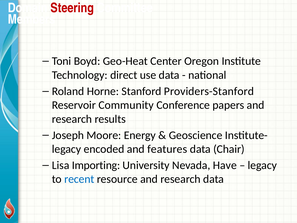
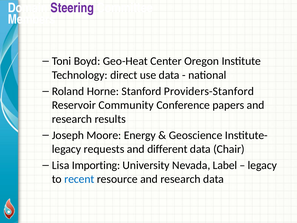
Steering colour: red -> purple
encoded: encoded -> requests
features: features -> different
Have: Have -> Label
